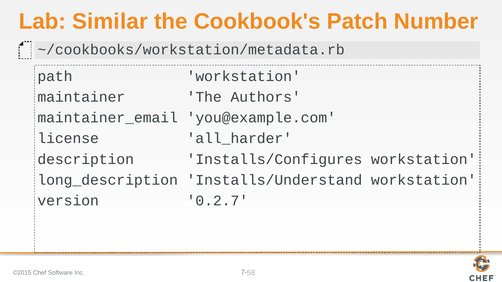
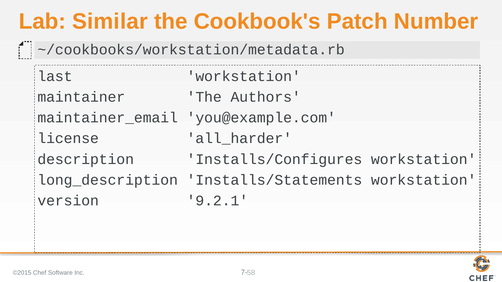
path: path -> last
Installs/Understand: Installs/Understand -> Installs/Statements
0.2.7: 0.2.7 -> 9.2.1
